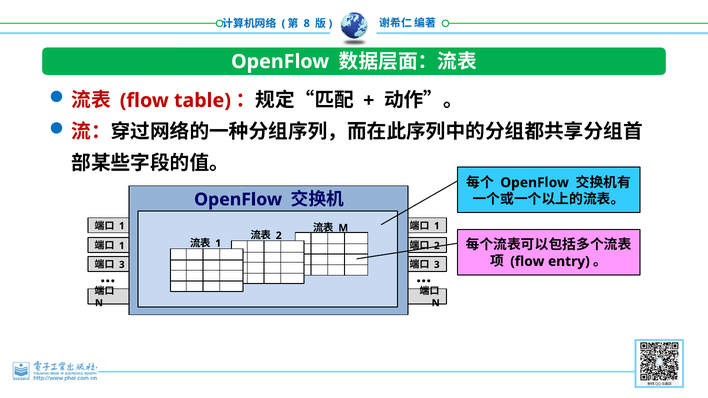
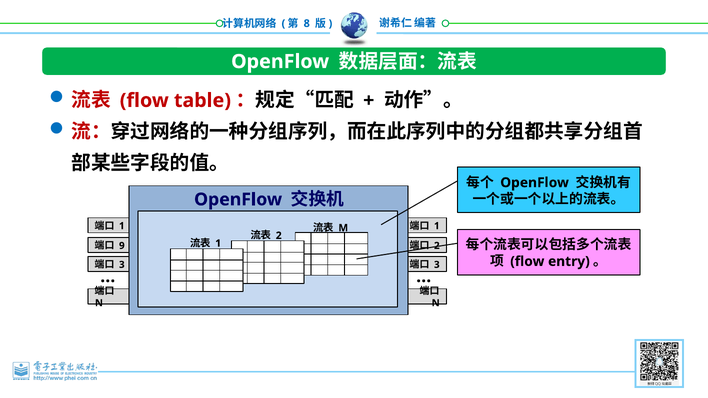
1 at (122, 246): 1 -> 9
